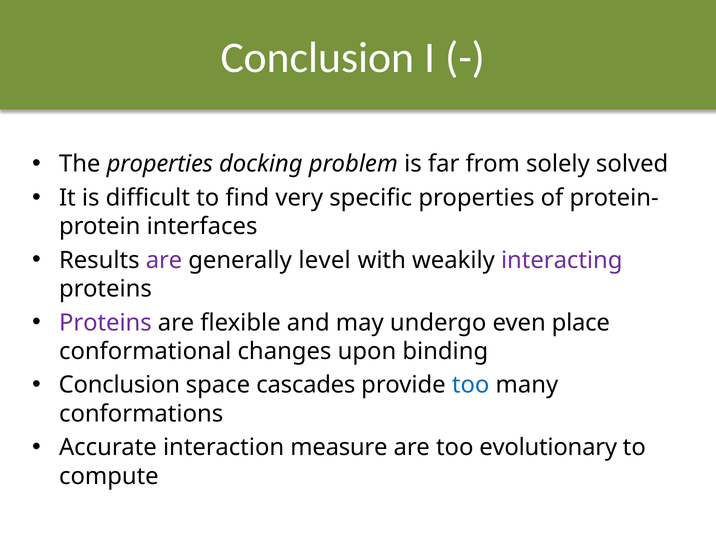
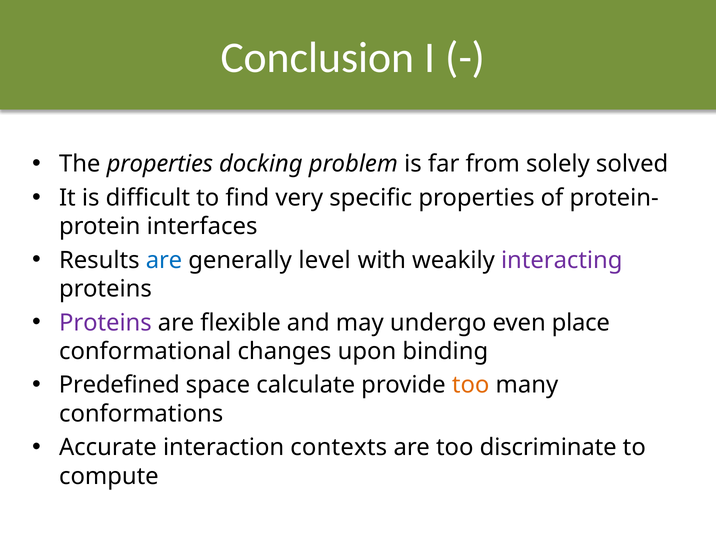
are at (164, 260) colour: purple -> blue
Conclusion at (119, 385): Conclusion -> Predefined
cascades: cascades -> calculate
too at (471, 385) colour: blue -> orange
measure: measure -> contexts
evolutionary: evolutionary -> discriminate
